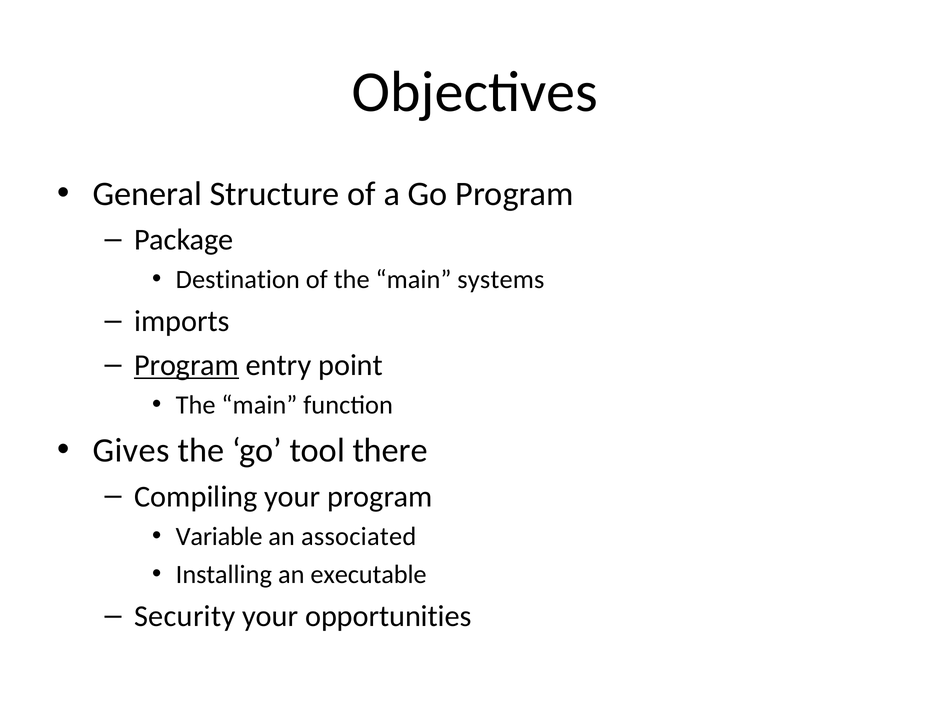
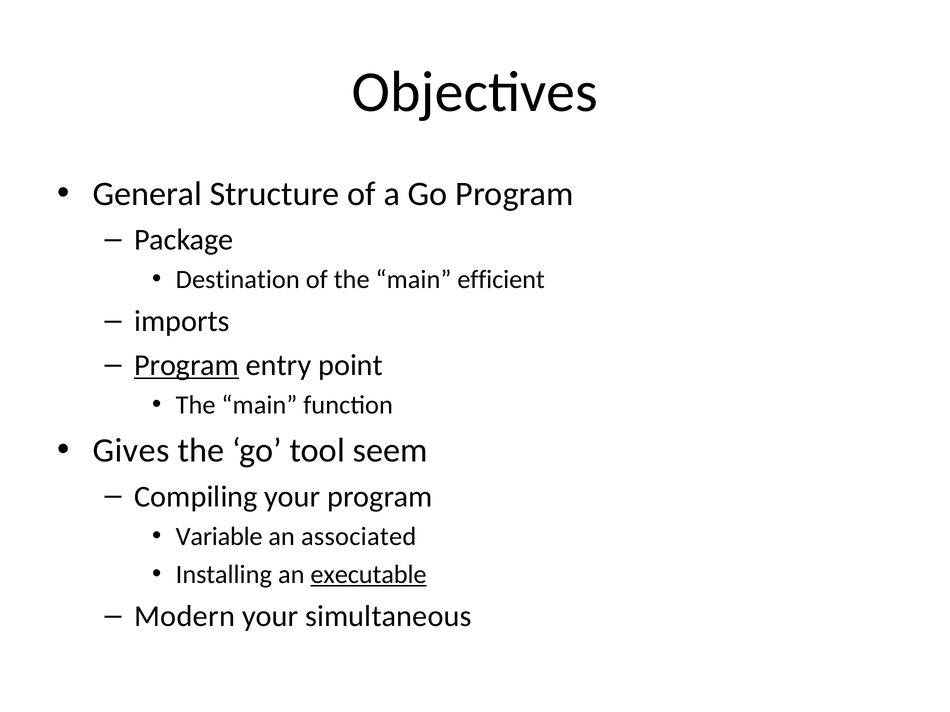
systems: systems -> efficient
there: there -> seem
executable underline: none -> present
Security: Security -> Modern
opportunities: opportunities -> simultaneous
